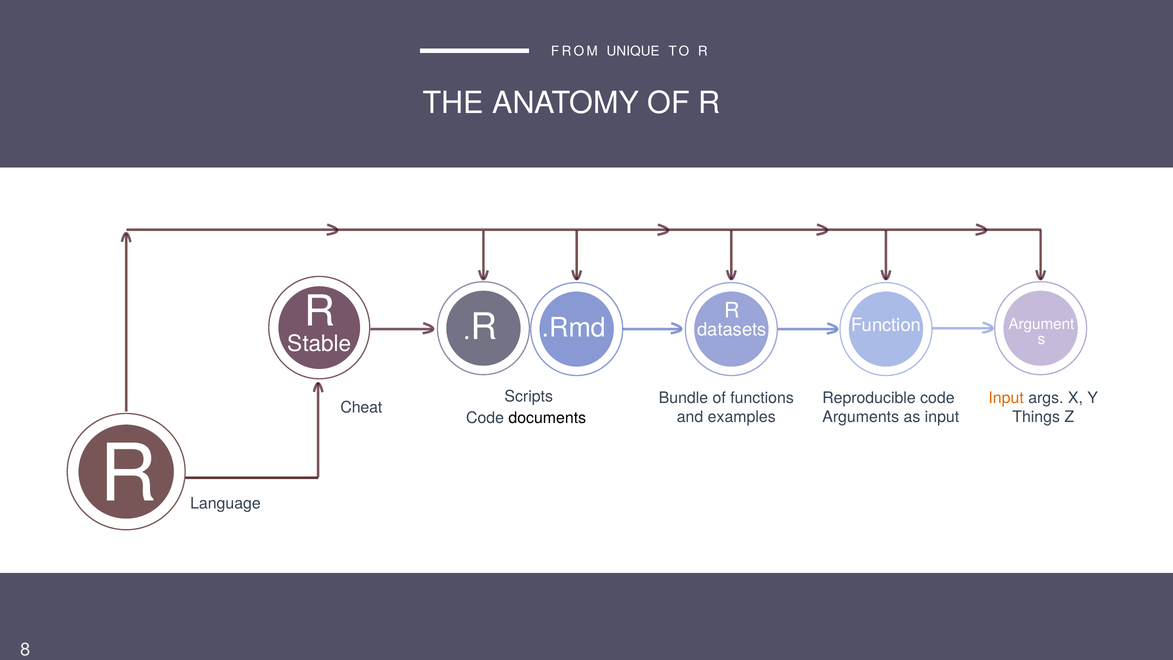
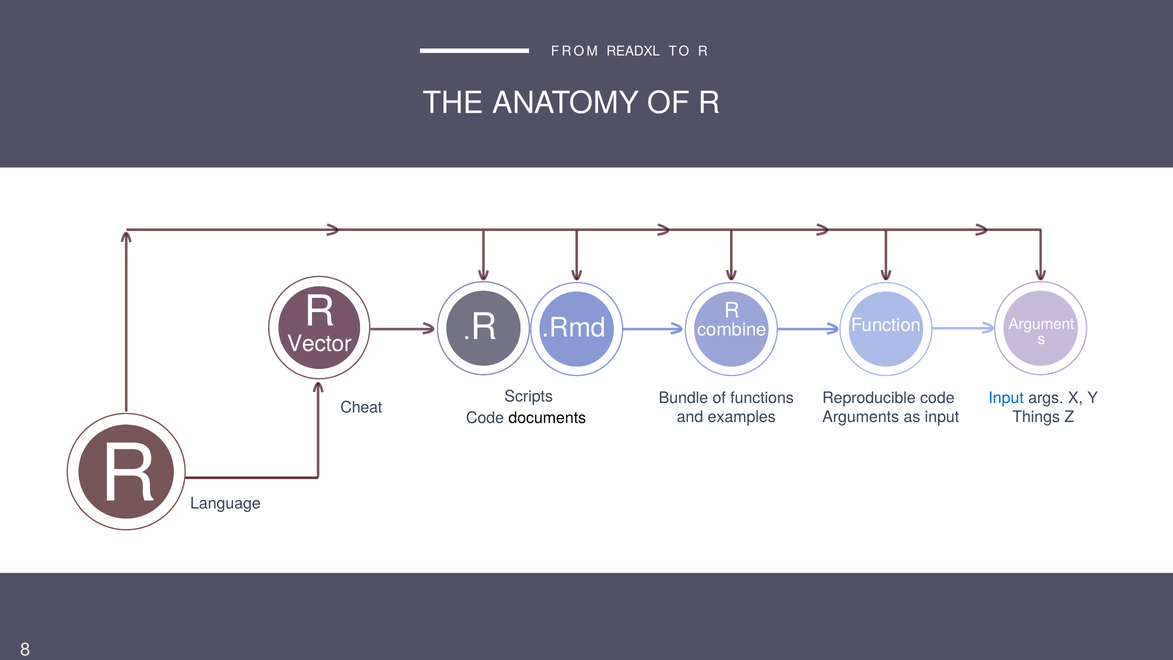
UNIQUE: UNIQUE -> READXL
datasets: datasets -> combine
Stable: Stable -> Vector
Input at (1006, 398) colour: orange -> blue
